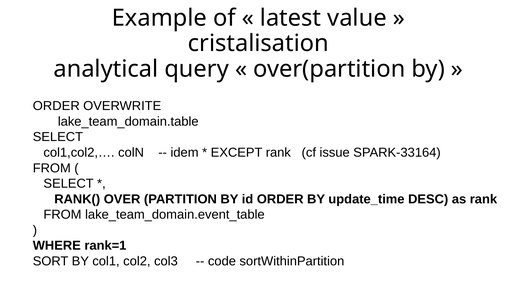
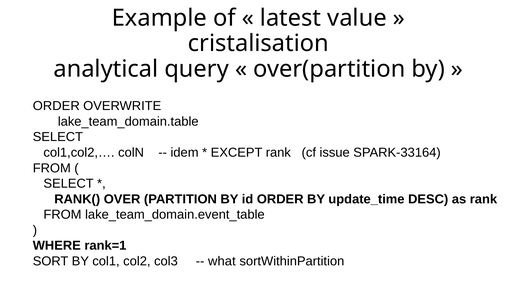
code: code -> what
